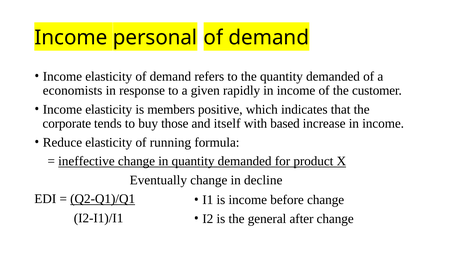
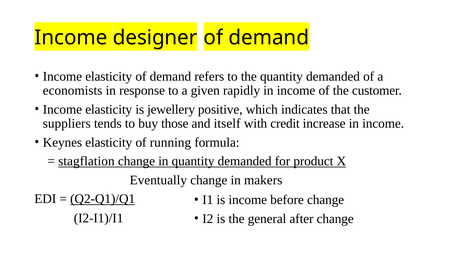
personal: personal -> designer
members: members -> jewellery
corporate: corporate -> suppliers
based: based -> credit
Reduce: Reduce -> Keynes
ineffective: ineffective -> stagflation
decline: decline -> makers
